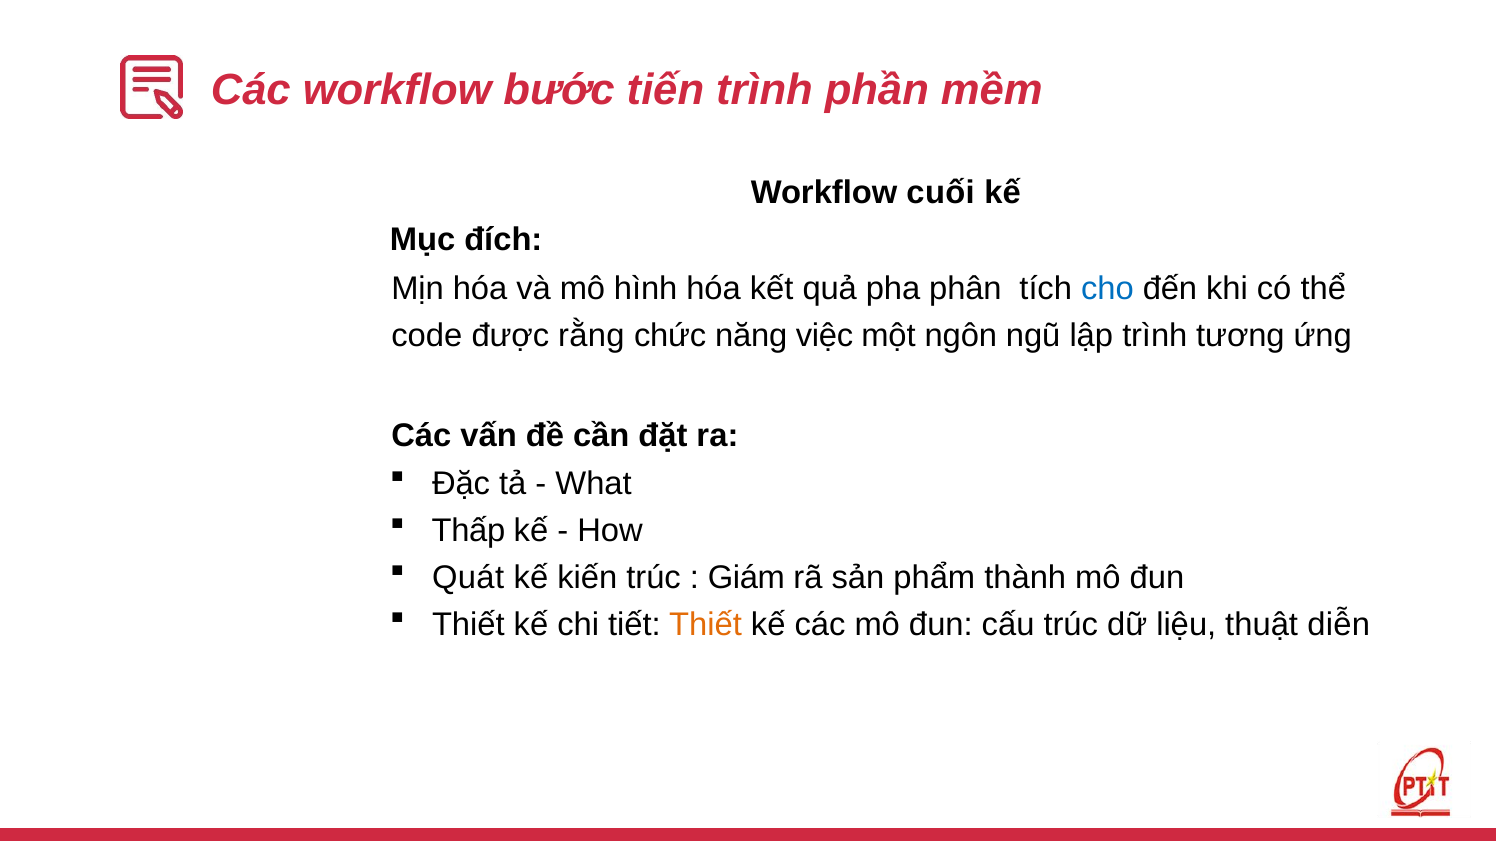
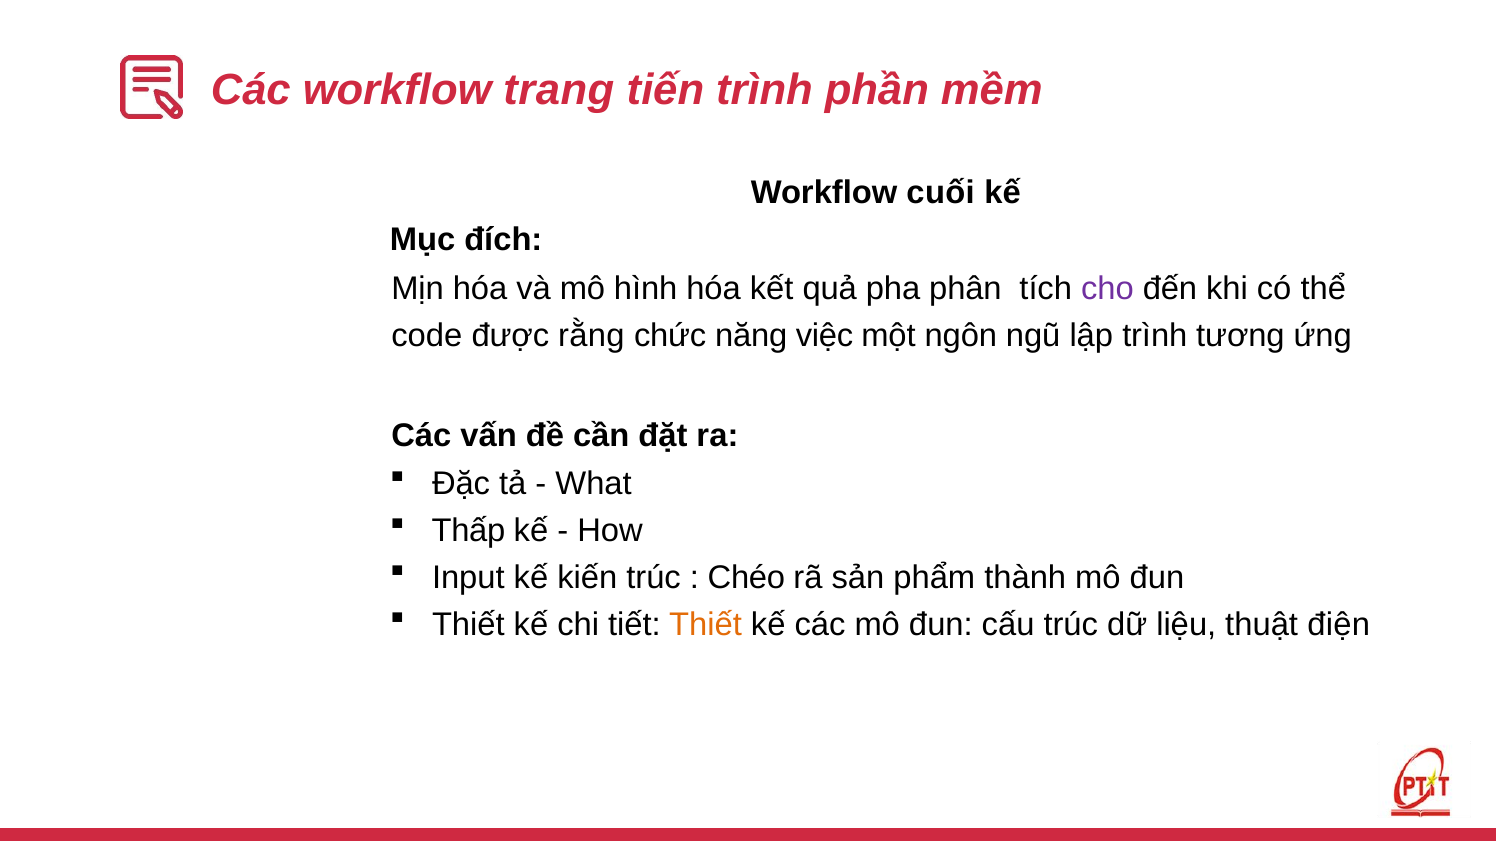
bước: bước -> trang
cho colour: blue -> purple
Quát: Quát -> Input
Giám: Giám -> Chéo
diễn: diễn -> điện
